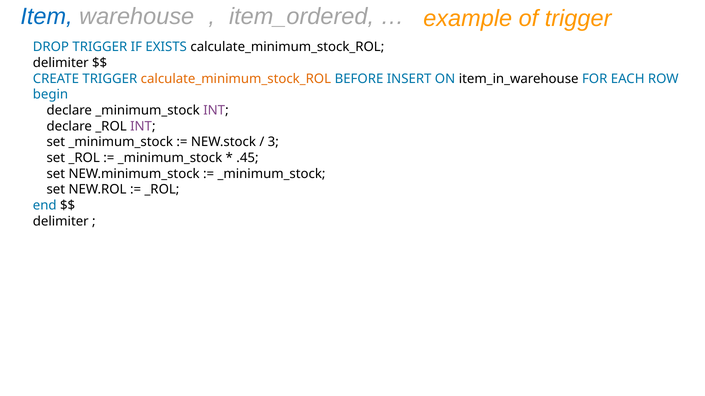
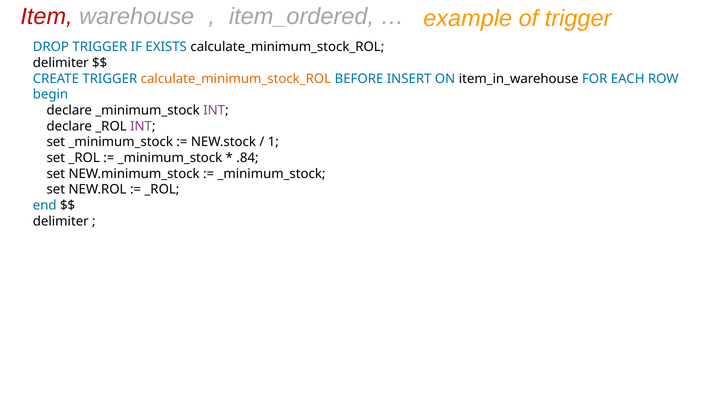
Item colour: blue -> red
3: 3 -> 1
.45: .45 -> .84
